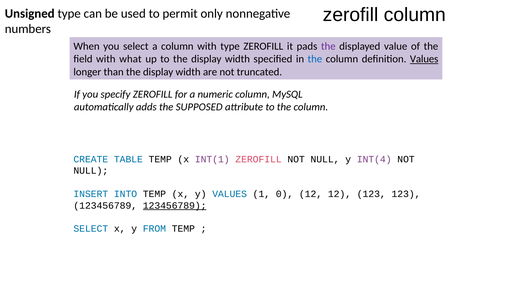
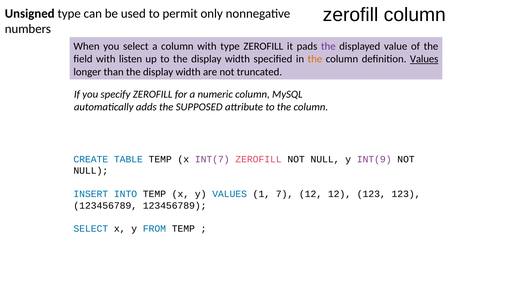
what: what -> listen
the at (315, 59) colour: blue -> orange
INT(1: INT(1 -> INT(7
INT(4: INT(4 -> INT(9
0: 0 -> 7
123456789 at (175, 206) underline: present -> none
